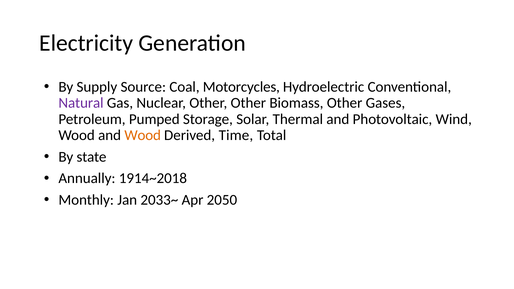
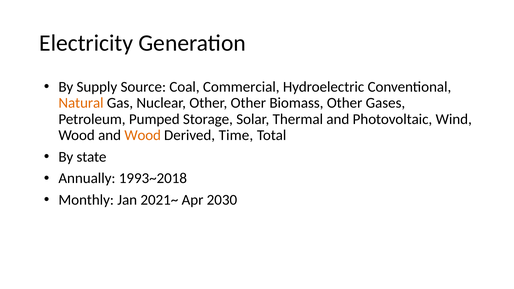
Motorcycles: Motorcycles -> Commercial
Natural colour: purple -> orange
1914~2018: 1914~2018 -> 1993~2018
2033~: 2033~ -> 2021~
2050: 2050 -> 2030
